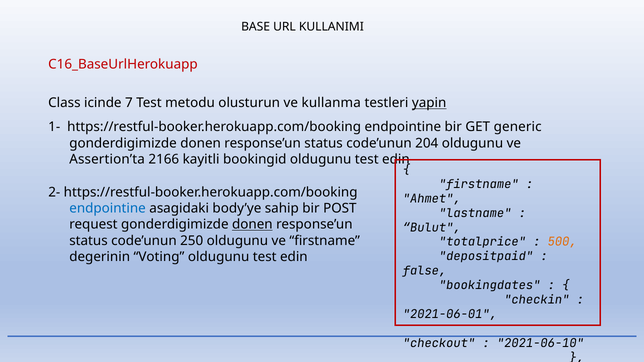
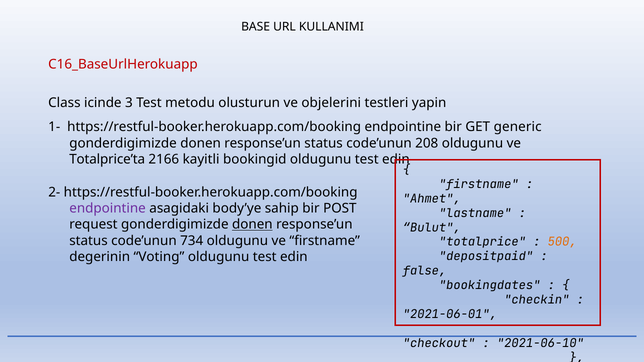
7: 7 -> 3
kullanma: kullanma -> objelerini
yapin underline: present -> none
204: 204 -> 208
Assertion’ta: Assertion’ta -> Totalprice’ta
endpointine at (108, 209) colour: blue -> purple
250: 250 -> 734
